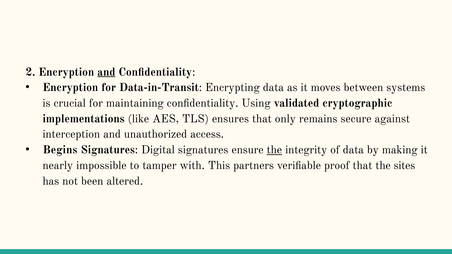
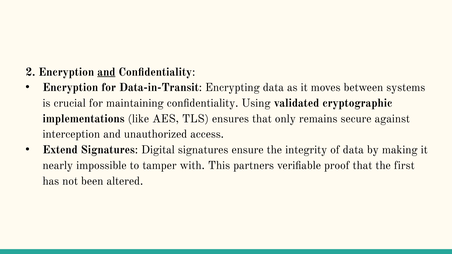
Begins: Begins -> Extend
the at (274, 150) underline: present -> none
sites: sites -> first
